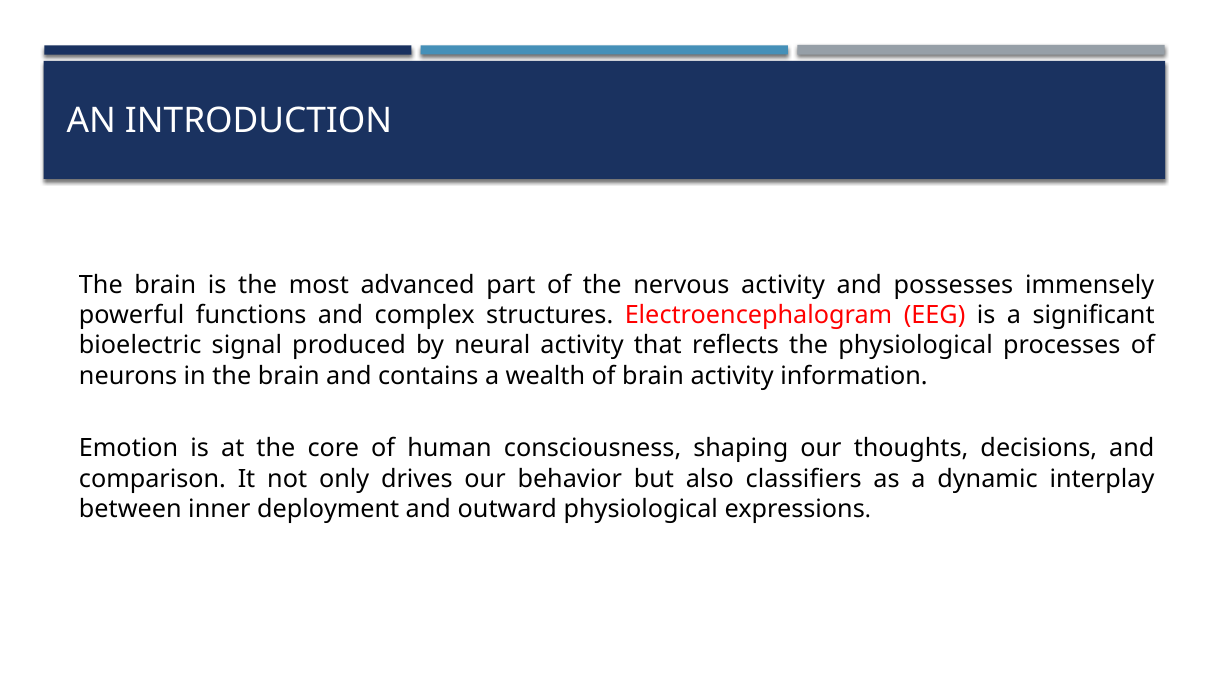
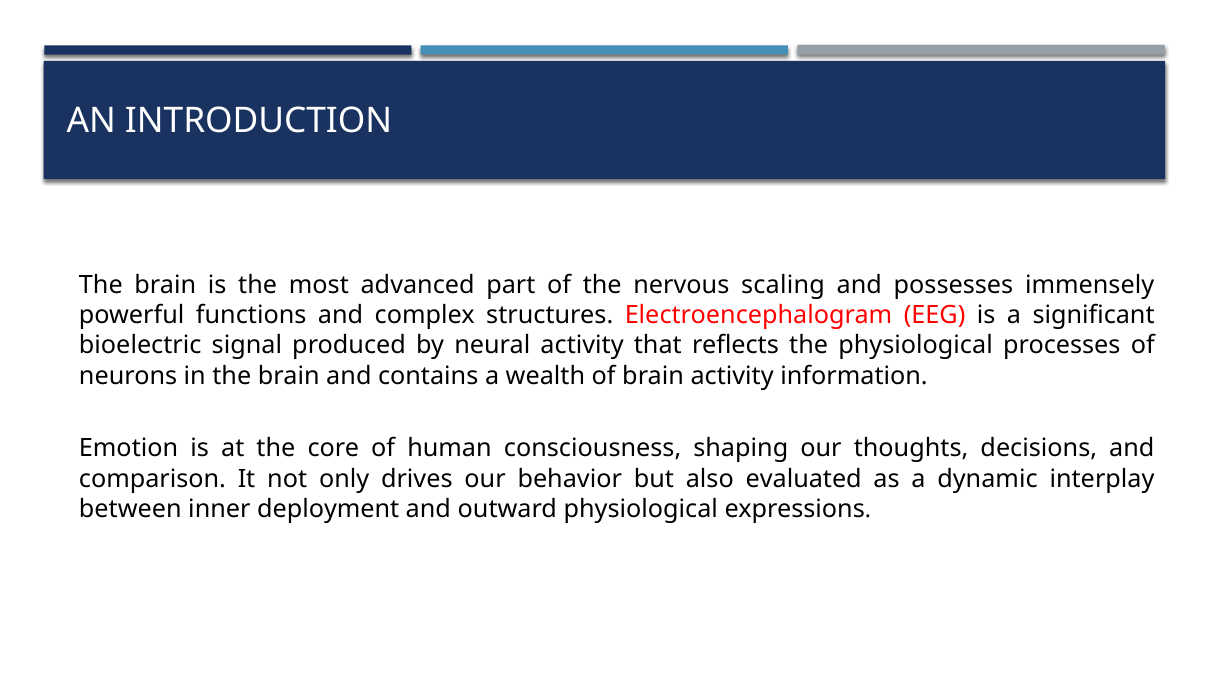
nervous activity: activity -> scaling
classifiers: classifiers -> evaluated
